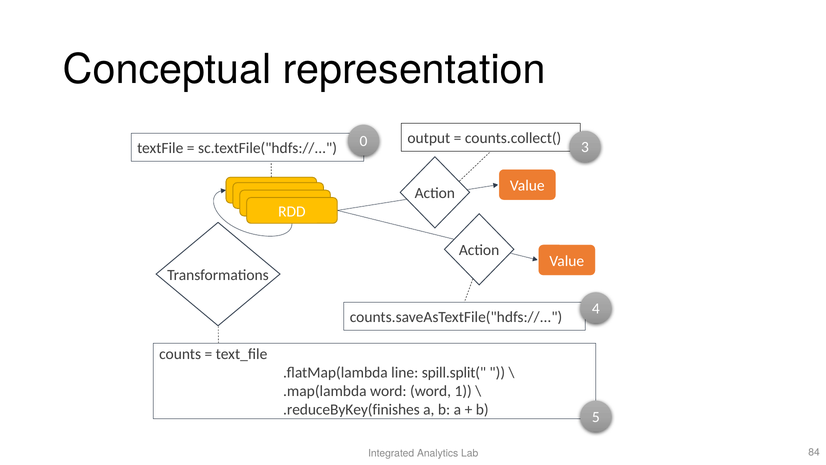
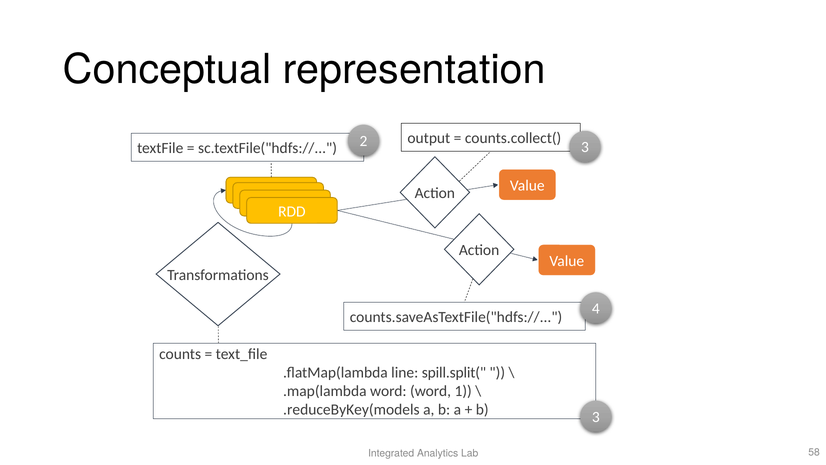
0: 0 -> 2
.reduceByKey(finishes: .reduceByKey(finishes -> .reduceByKey(models
b 5: 5 -> 3
84: 84 -> 58
